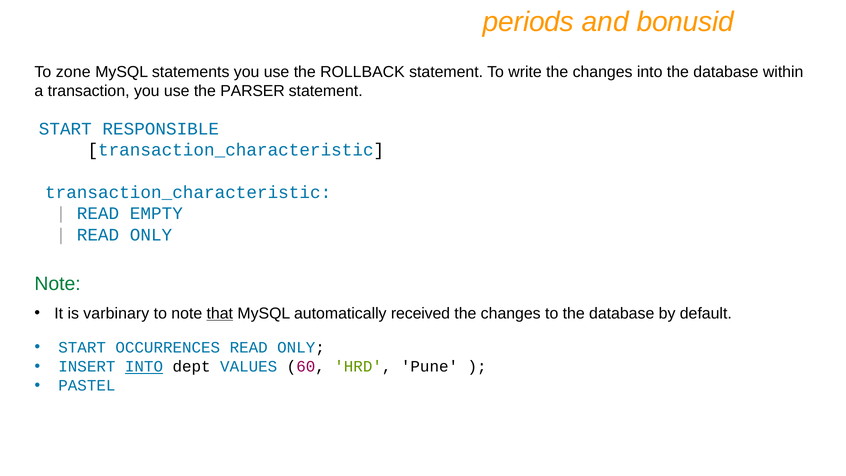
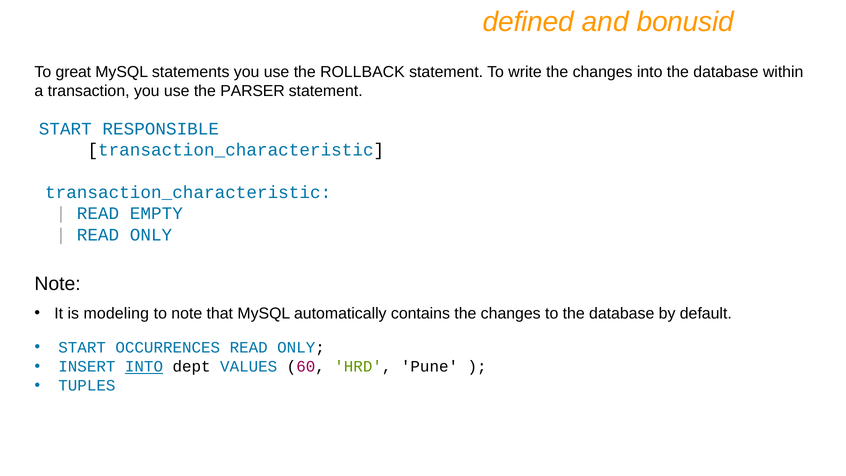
periods: periods -> defined
zone: zone -> great
Note at (58, 284) colour: green -> black
varbinary: varbinary -> modeling
that underline: present -> none
received: received -> contains
PASTEL: PASTEL -> TUPLES
